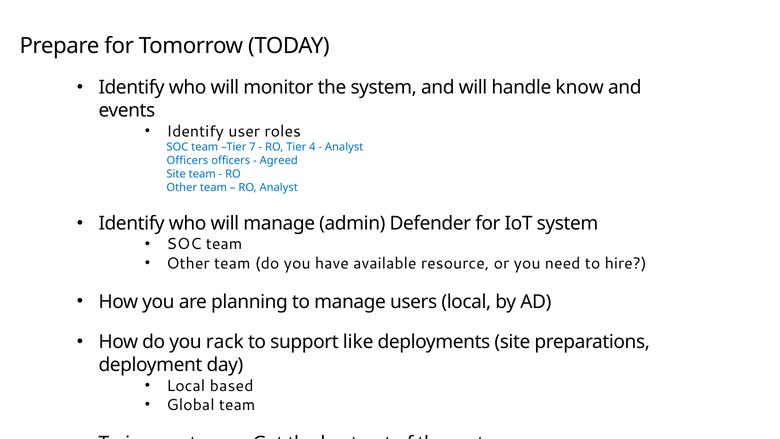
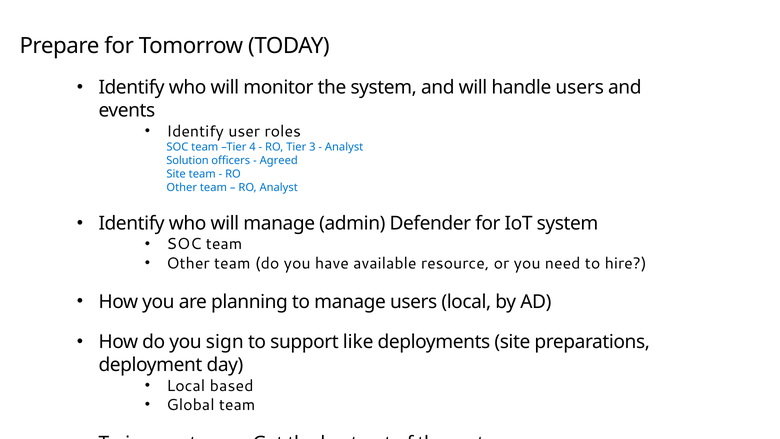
handle know: know -> users
7: 7 -> 4
4: 4 -> 3
Officers at (187, 161): Officers -> Solution
rack: rack -> sign
